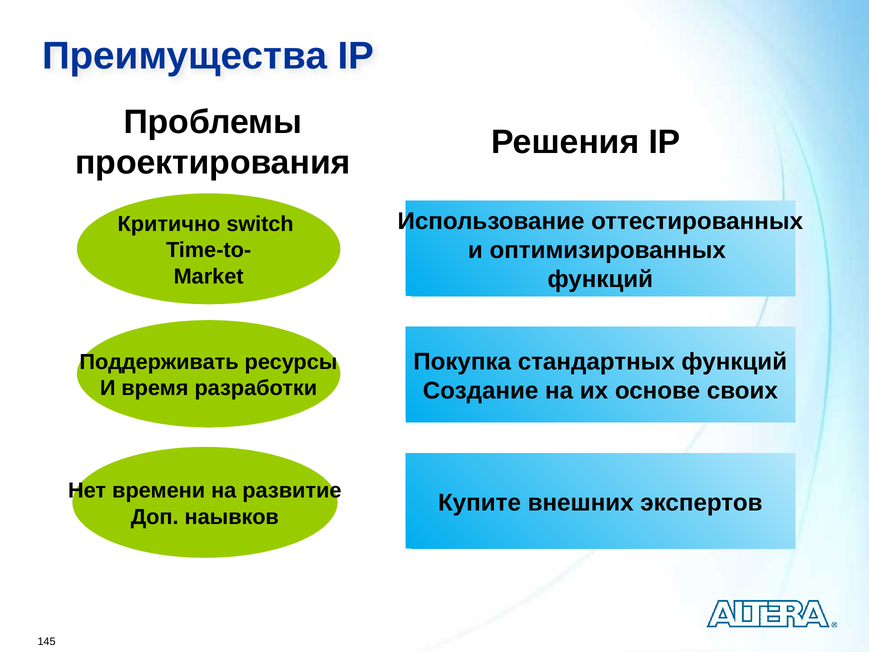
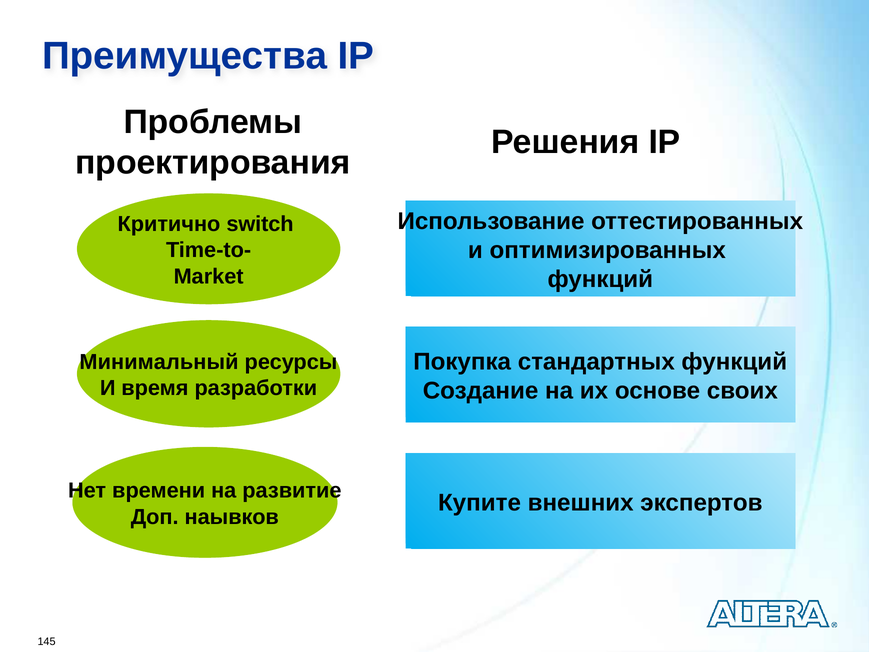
Поддерживать: Поддерживать -> Минимальный
